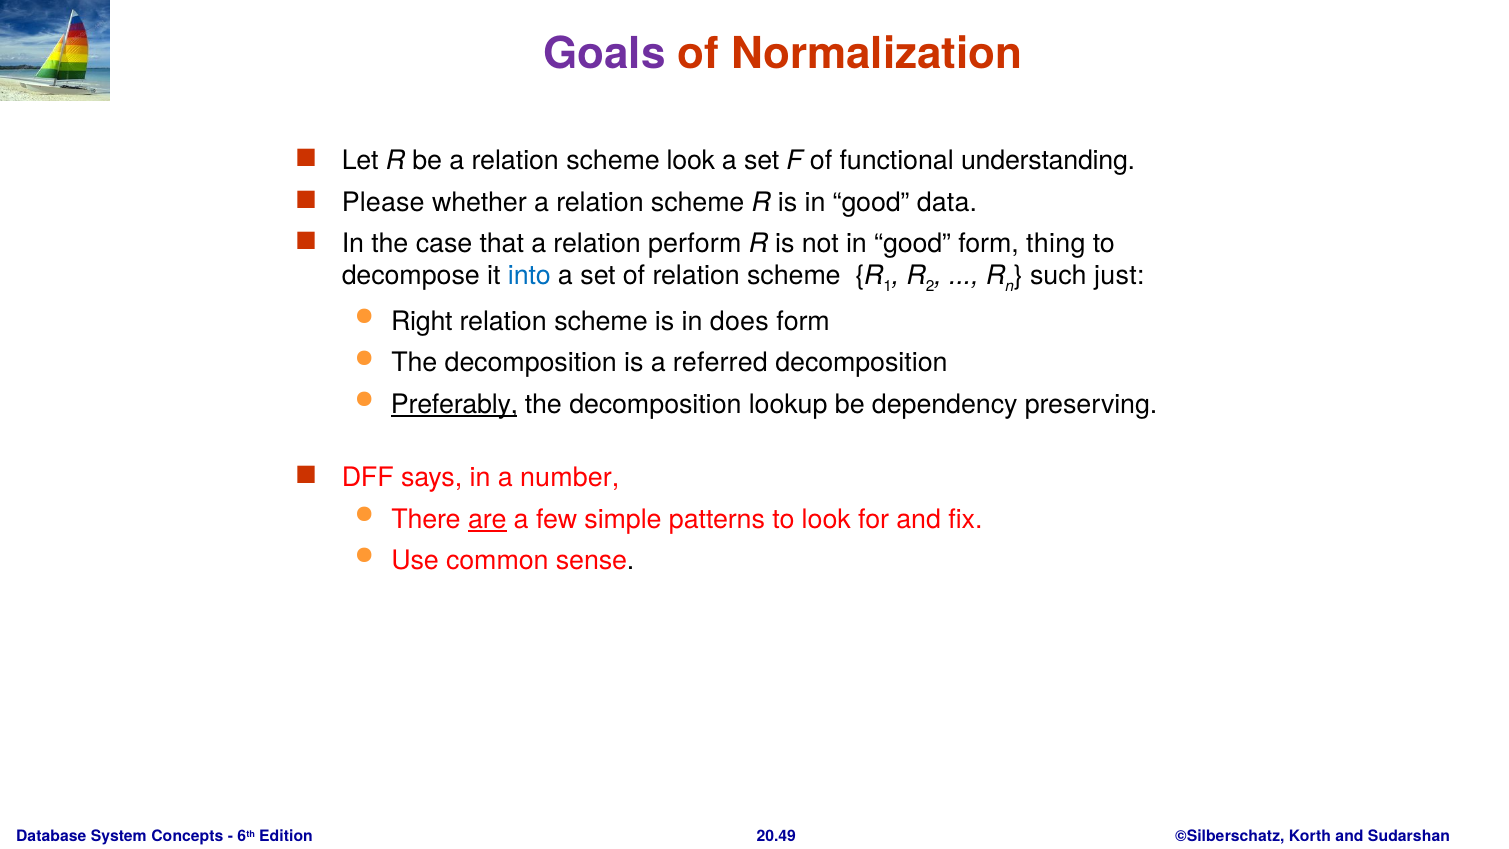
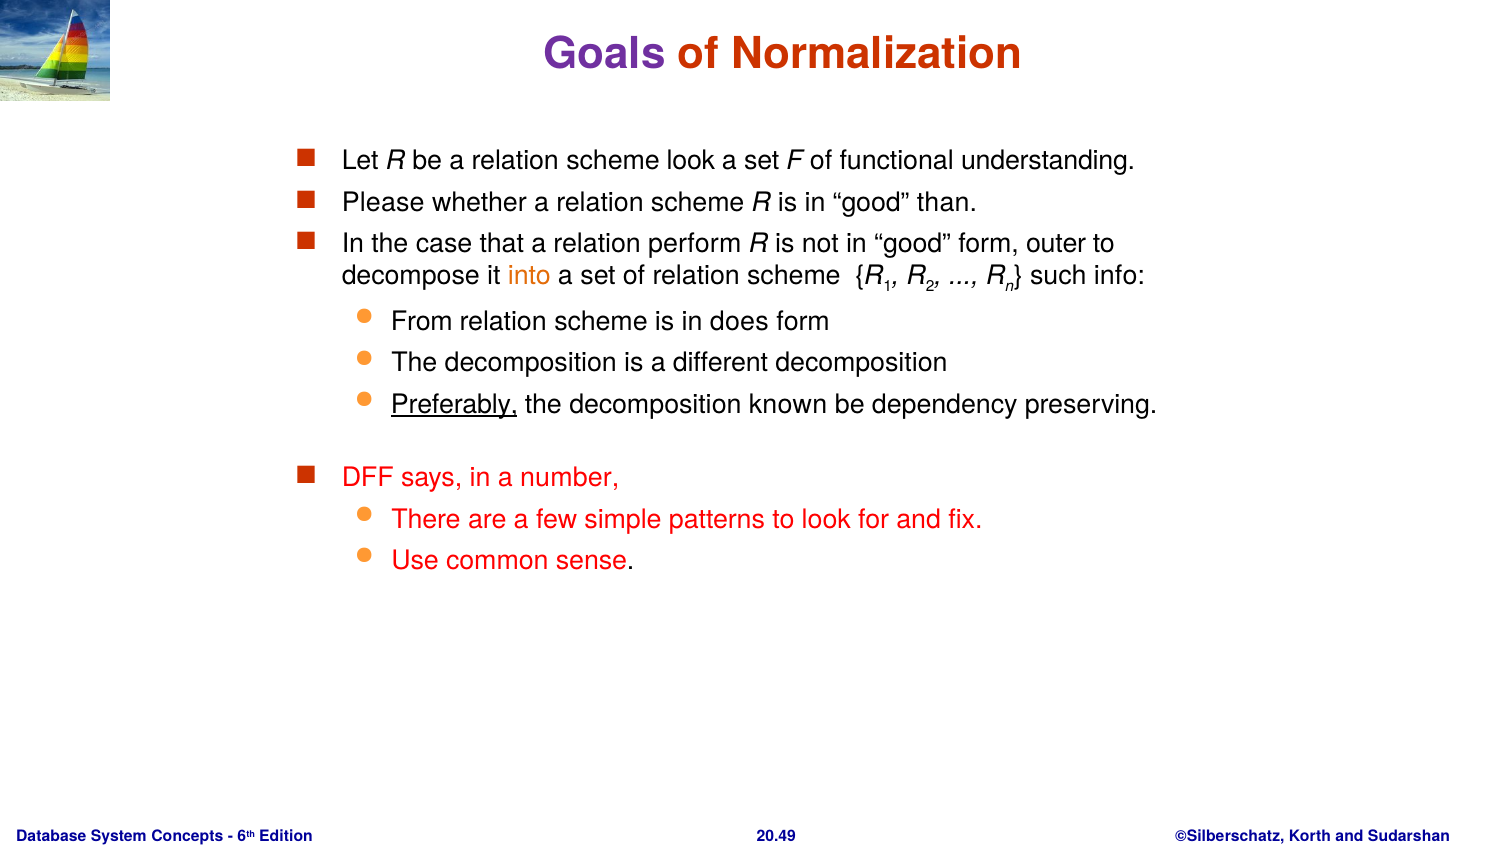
data: data -> than
thing: thing -> outer
into colour: blue -> orange
just: just -> info
Right: Right -> From
referred: referred -> different
lookup: lookup -> known
are underline: present -> none
